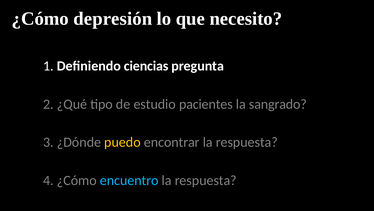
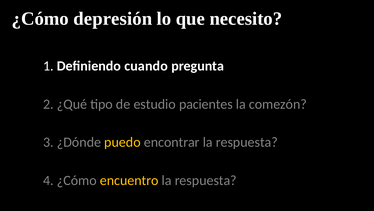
ciencias: ciencias -> cuando
sangrado: sangrado -> comezón
encuentro colour: light blue -> yellow
